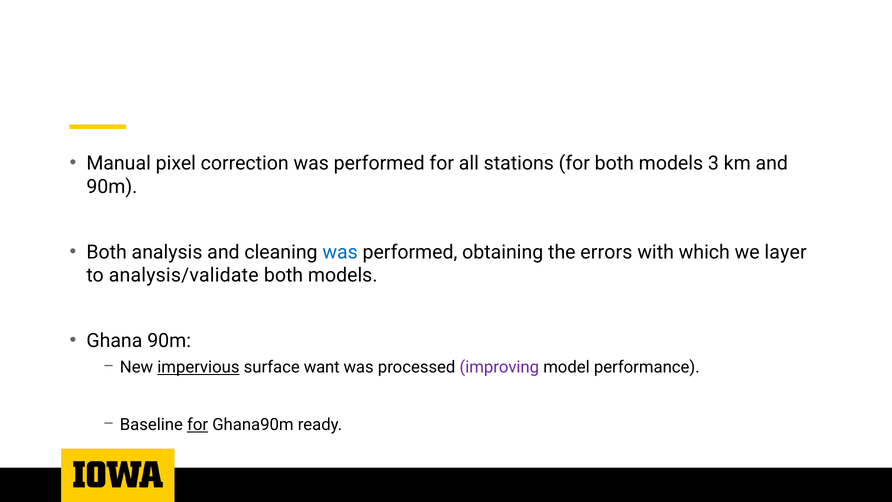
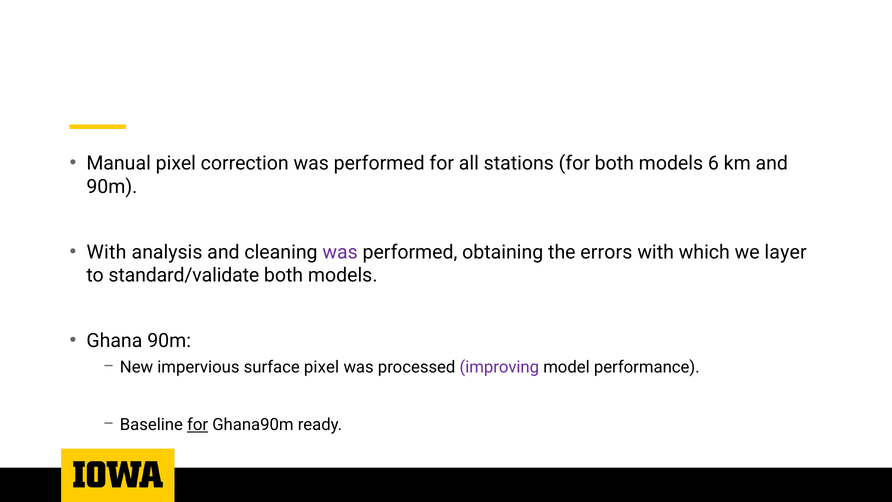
3: 3 -> 6
Both at (107, 252): Both -> With
was at (340, 252) colour: blue -> purple
analysis/validate: analysis/validate -> standard/validate
impervious underline: present -> none
surface want: want -> pixel
